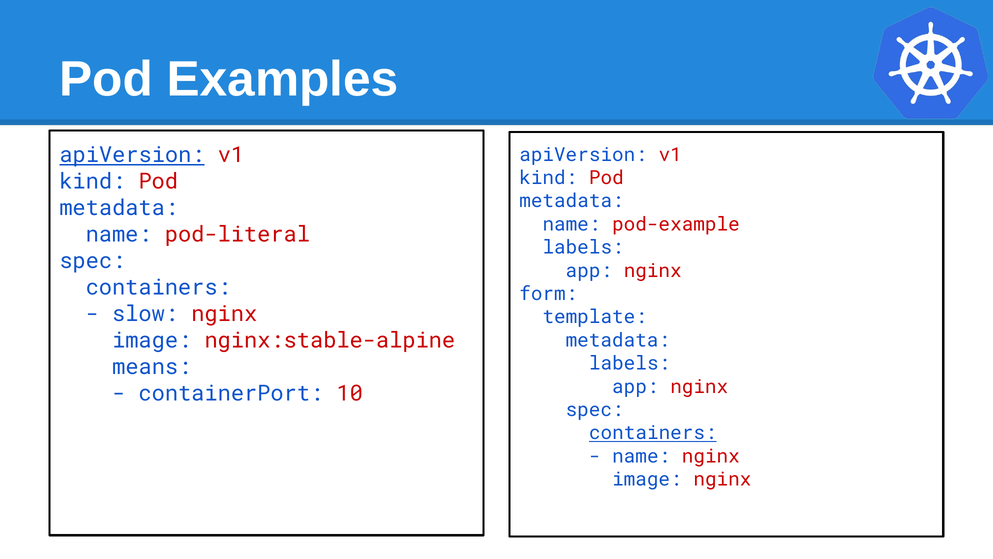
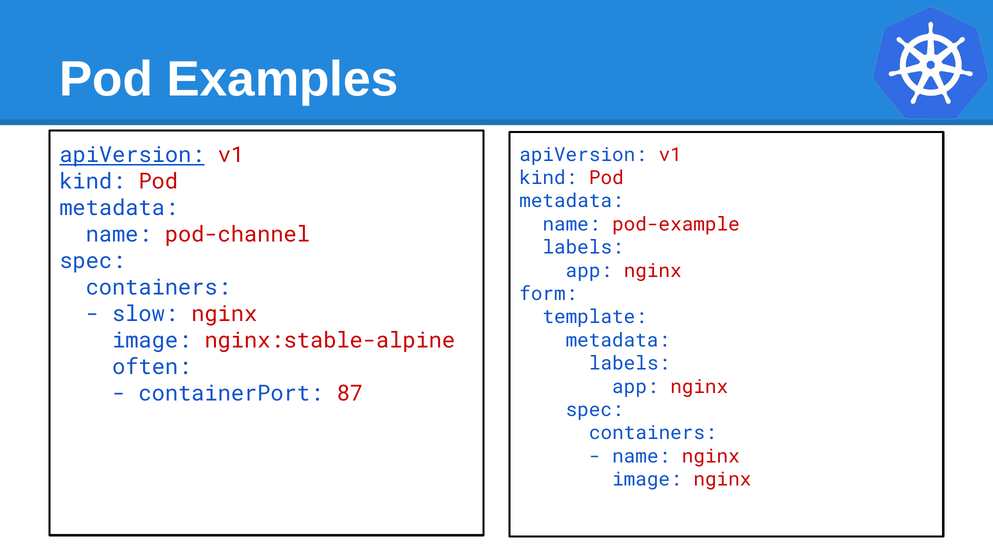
pod-literal: pod-literal -> pod-channel
means: means -> often
10: 10 -> 87
containers at (653, 433) underline: present -> none
